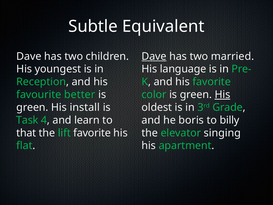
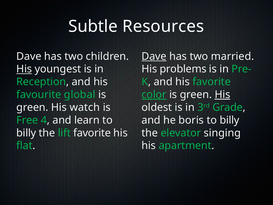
Equivalent: Equivalent -> Resources
His at (24, 69) underline: none -> present
language: language -> problems
better: better -> global
color underline: none -> present
install: install -> watch
Task: Task -> Free
that at (26, 133): that -> billy
